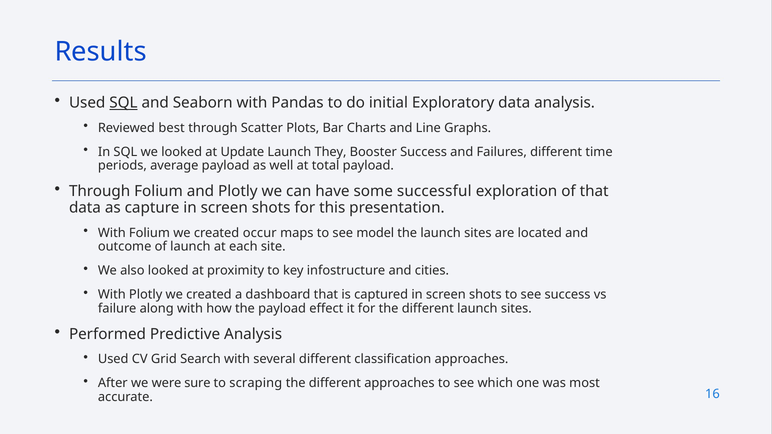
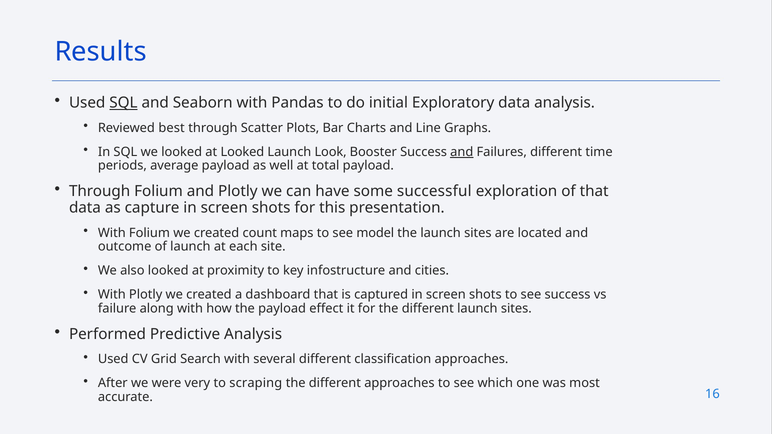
at Update: Update -> Looked
They: They -> Look
and at (462, 152) underline: none -> present
occur: occur -> count
sure: sure -> very
